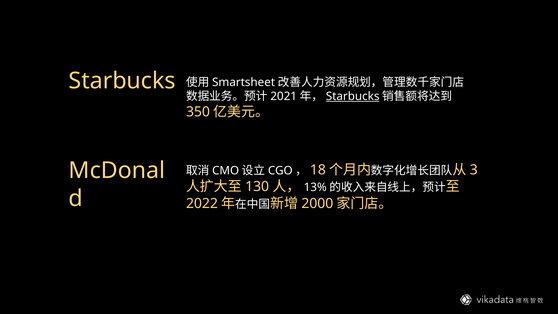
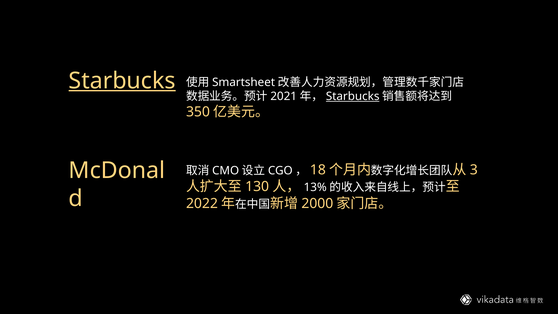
Starbucks at (122, 81) underline: none -> present
